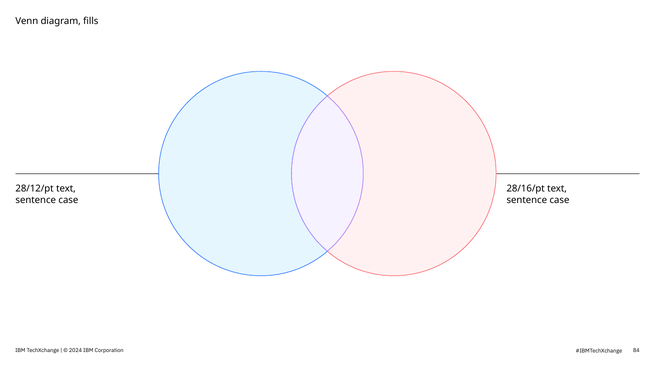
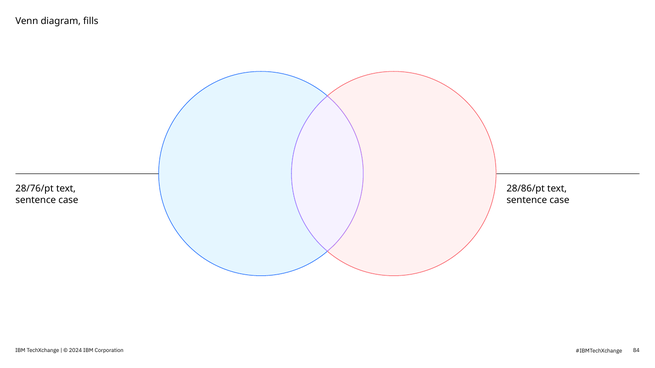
28/12/pt: 28/12/pt -> 28/76/pt
28/16/pt: 28/16/pt -> 28/86/pt
